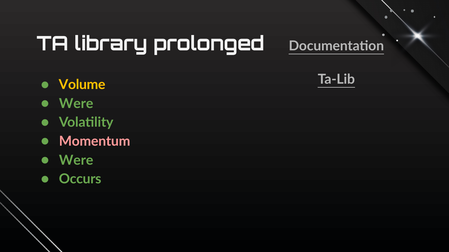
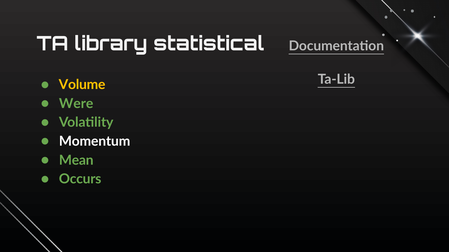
prolonged: prolonged -> statistical
Momentum colour: pink -> white
Were at (76, 161): Were -> Mean
